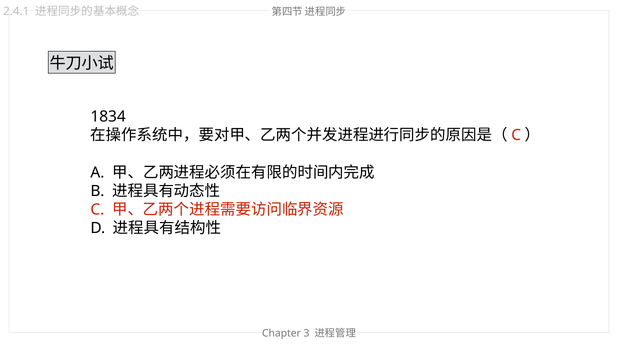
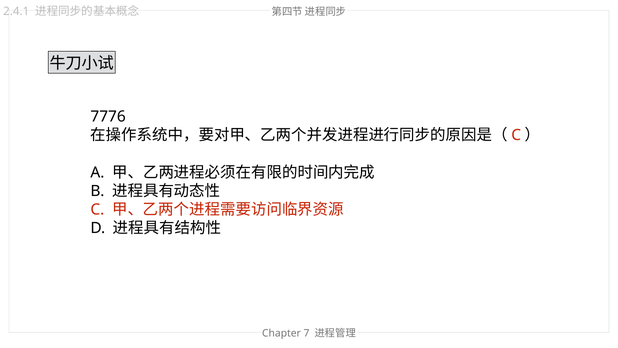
1834: 1834 -> 7776
3: 3 -> 7
